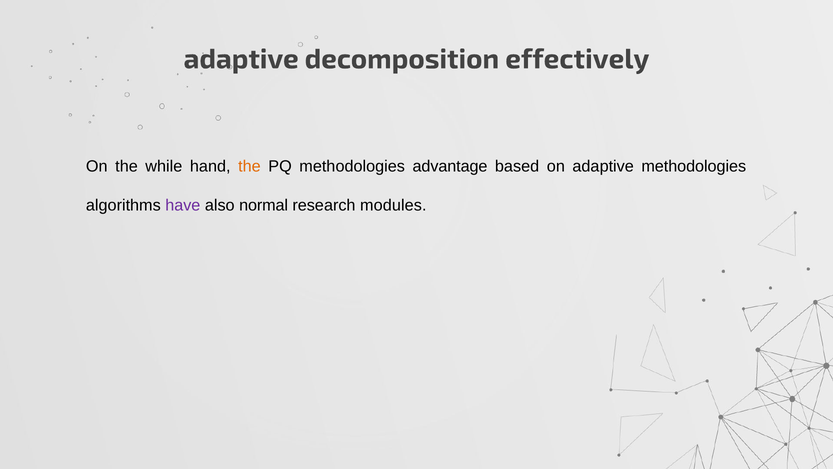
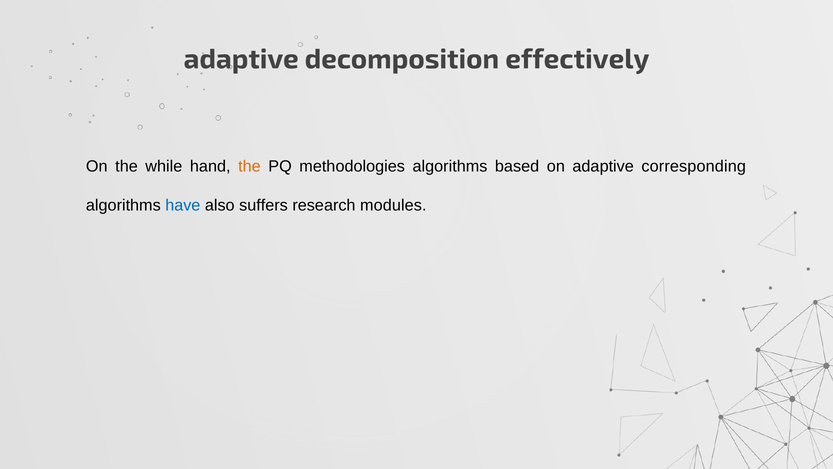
methodologies advantage: advantage -> algorithms
adaptive methodologies: methodologies -> corresponding
have colour: purple -> blue
normal: normal -> suffers
